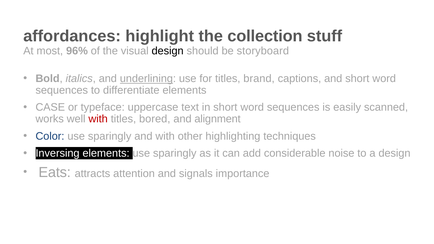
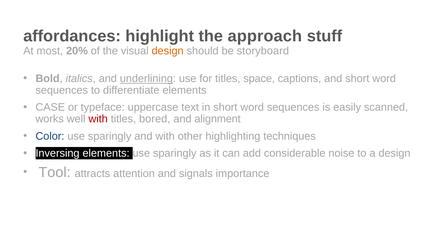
collection: collection -> approach
96%: 96% -> 20%
design at (168, 51) colour: black -> orange
brand: brand -> space
Eats: Eats -> Tool
